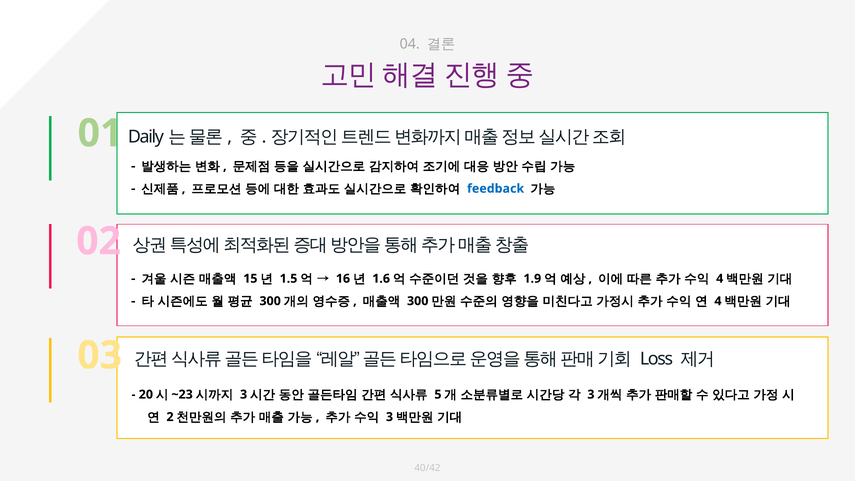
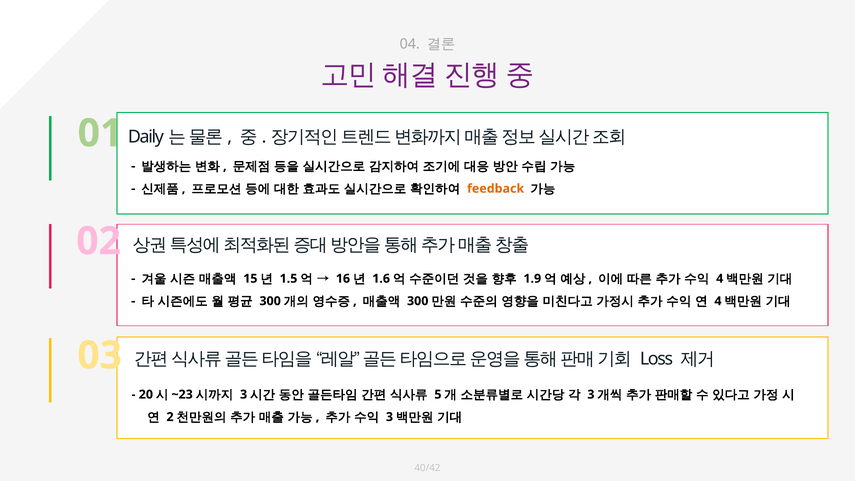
feedback colour: blue -> orange
